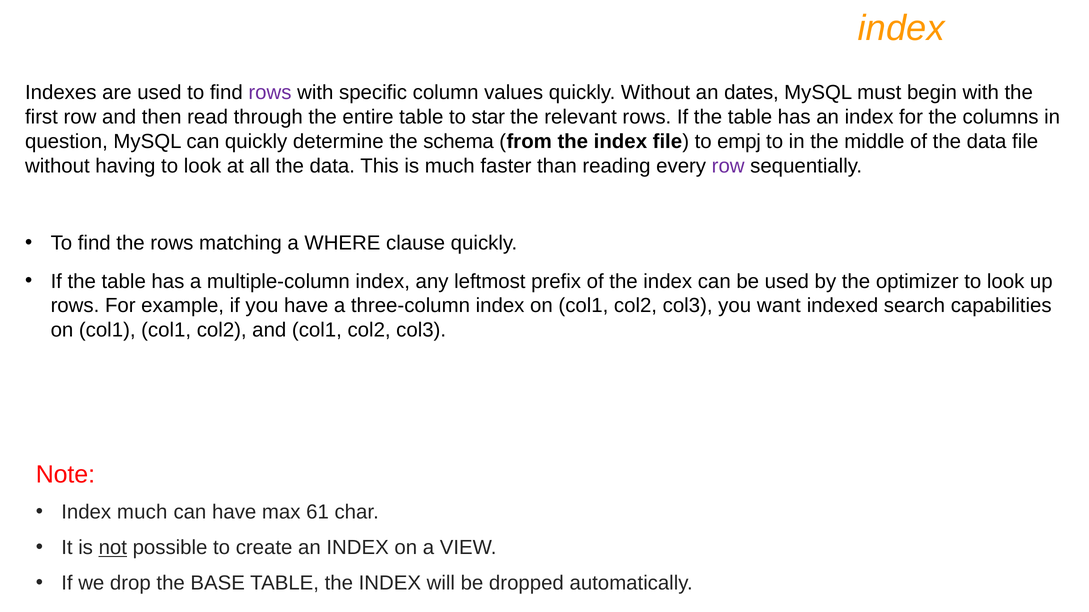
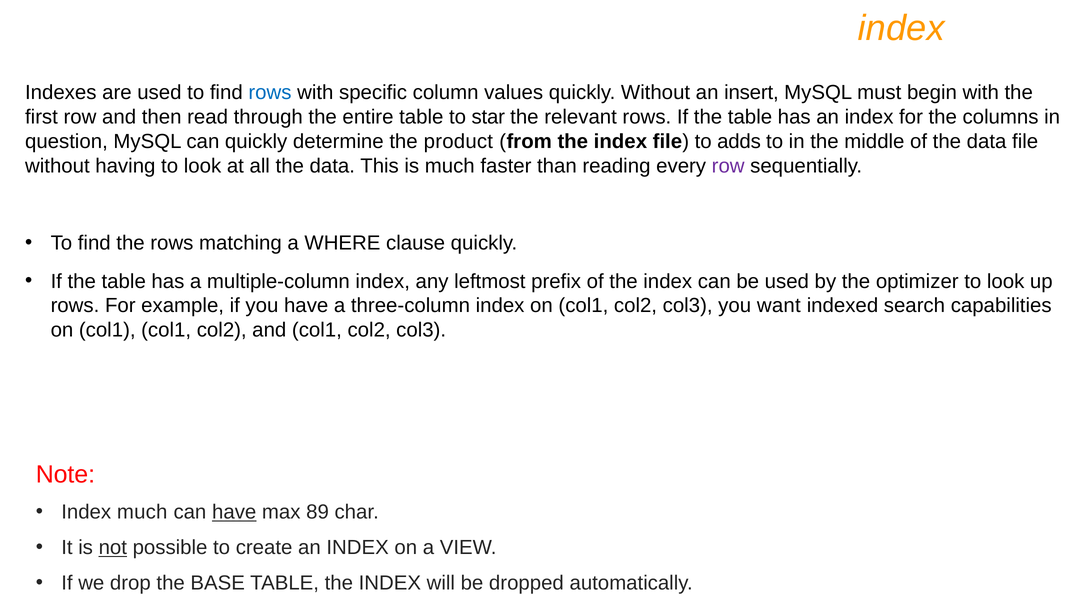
rows at (270, 93) colour: purple -> blue
dates: dates -> insert
schema: schema -> product
empj: empj -> adds
have at (234, 513) underline: none -> present
61: 61 -> 89
